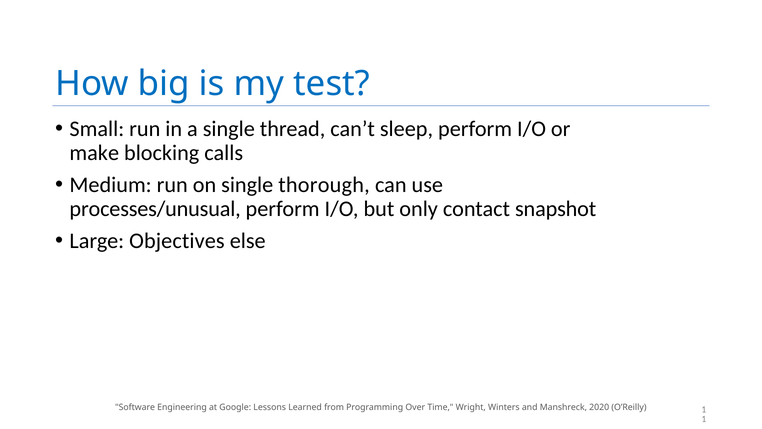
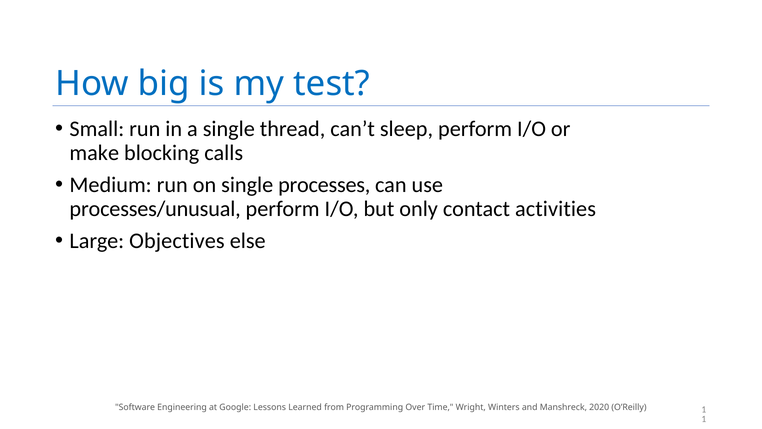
thorough: thorough -> processes
snapshot: snapshot -> activities
